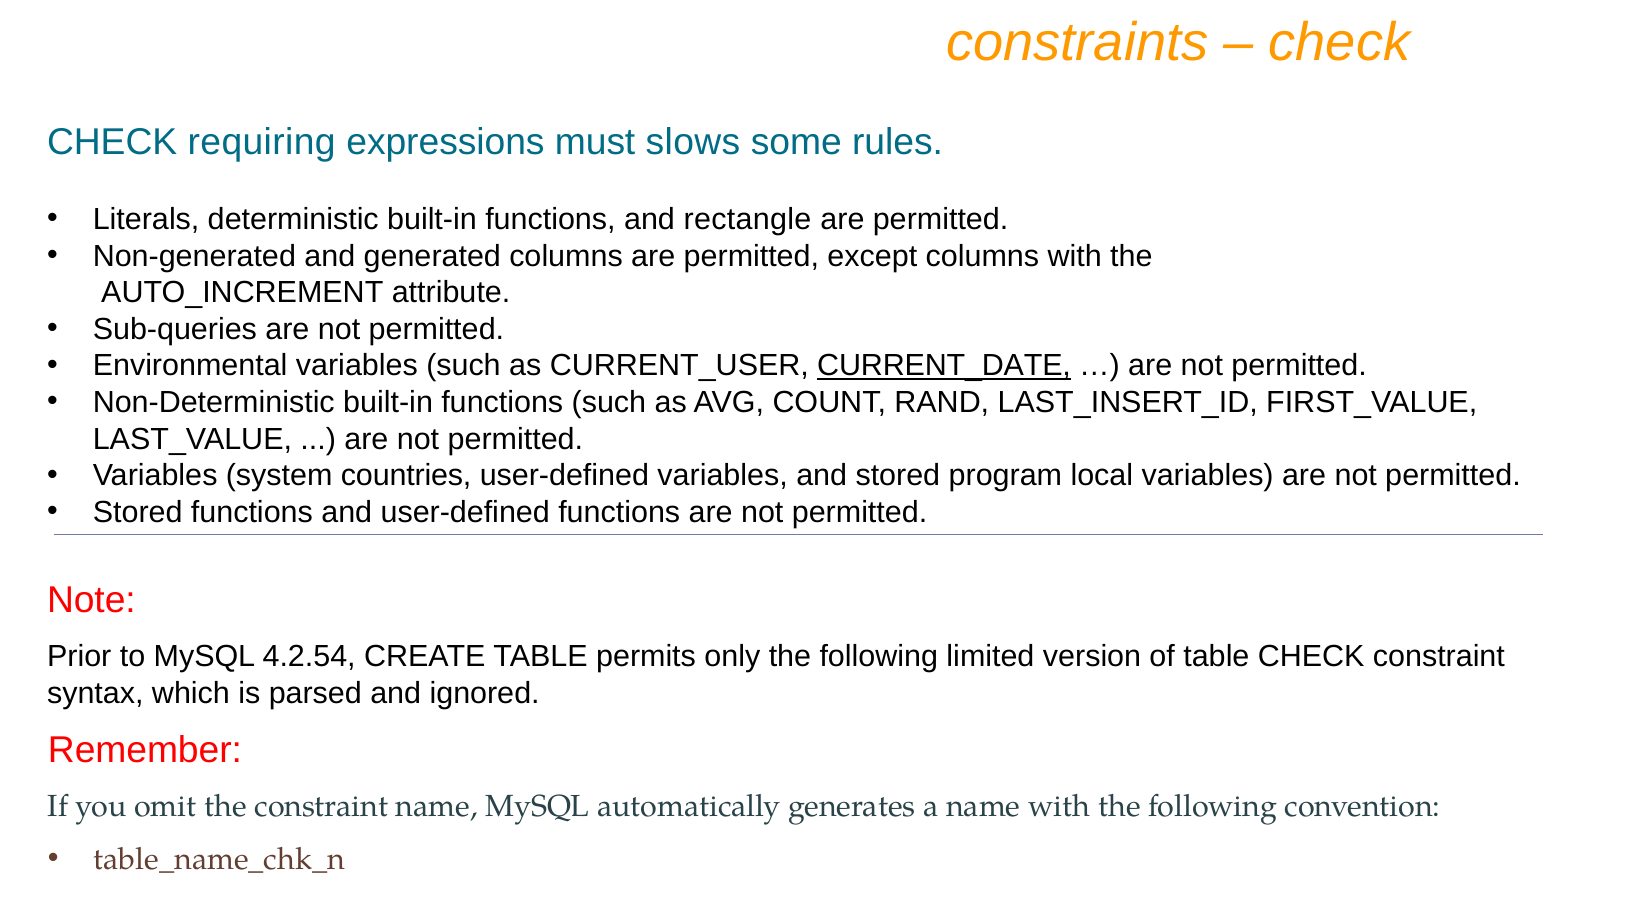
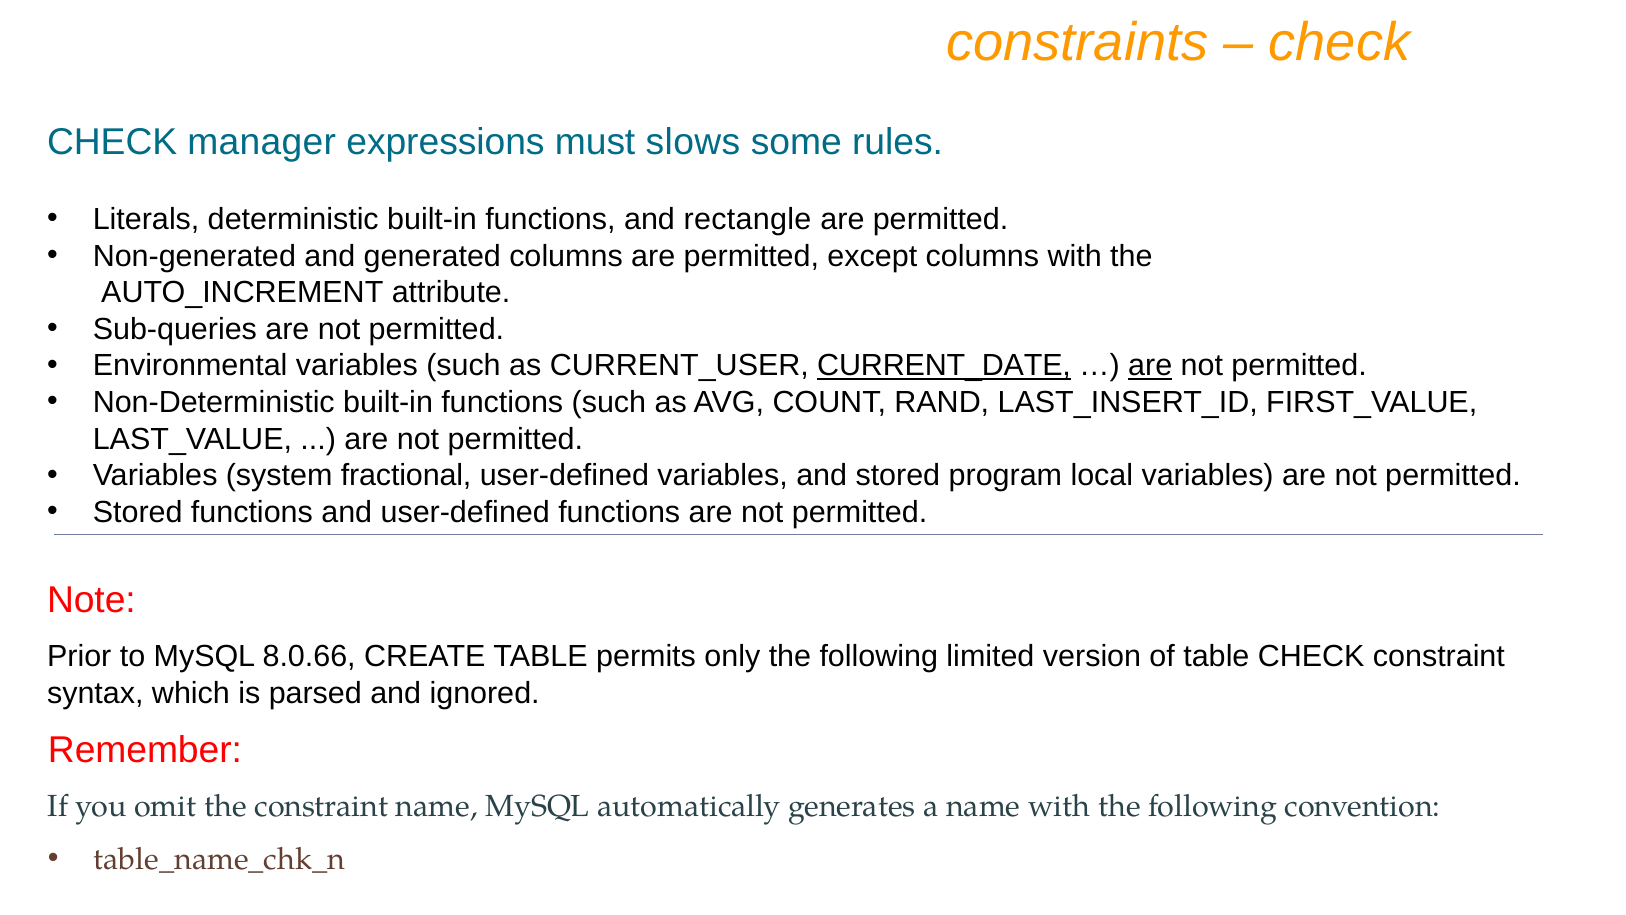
requiring: requiring -> manager
are at (1150, 366) underline: none -> present
countries: countries -> fractional
4.2.54: 4.2.54 -> 8.0.66
